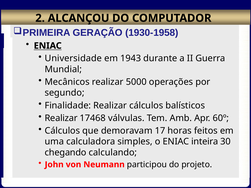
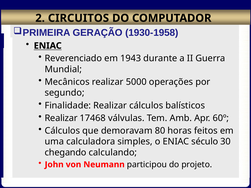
ALCANÇOU: ALCANÇOU -> CIRCUITOS
Universidade: Universidade -> Reverenciado
17: 17 -> 80
inteira: inteira -> século
